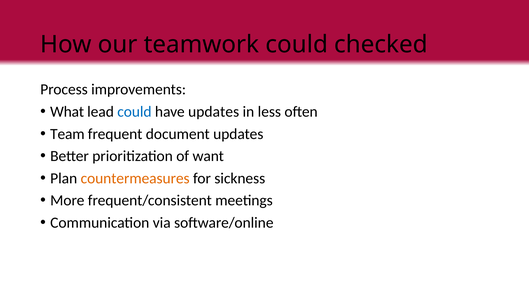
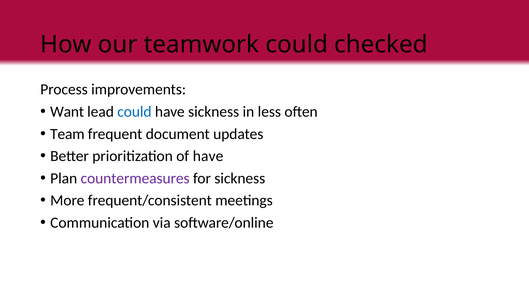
What: What -> Want
have updates: updates -> sickness
of want: want -> have
countermeasures colour: orange -> purple
